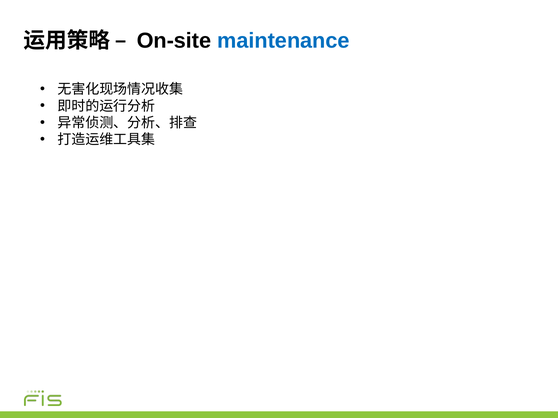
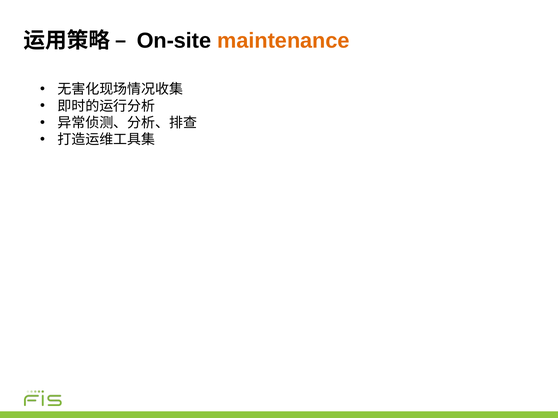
maintenance colour: blue -> orange
